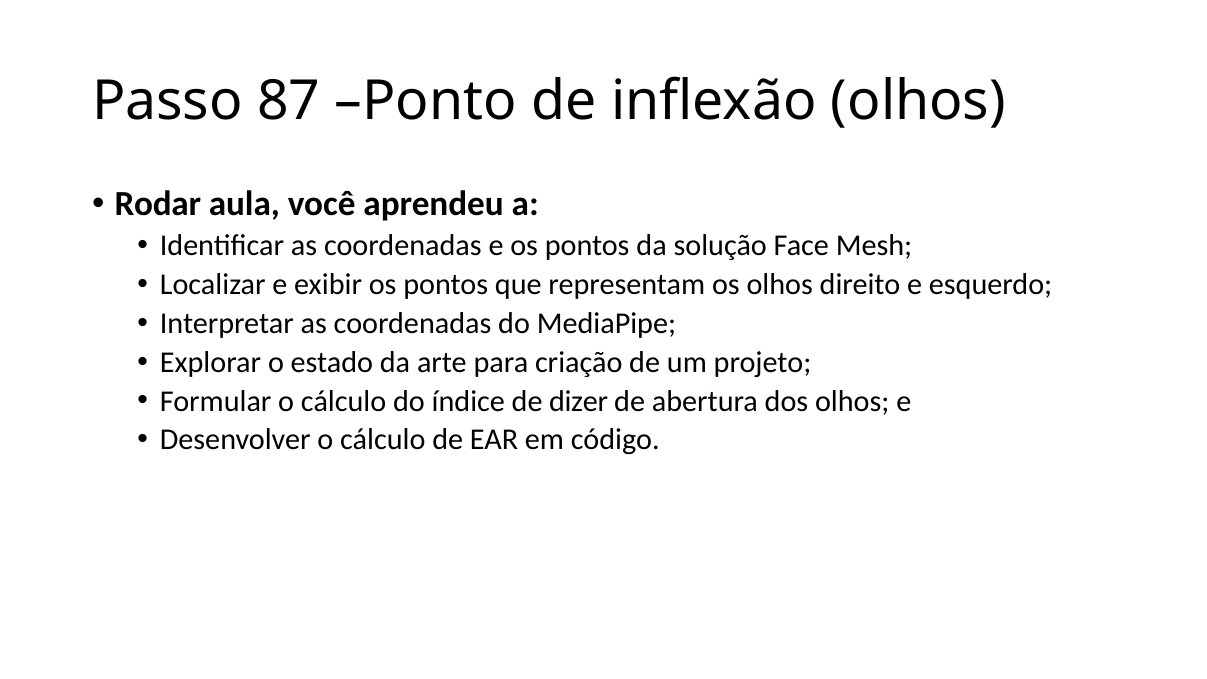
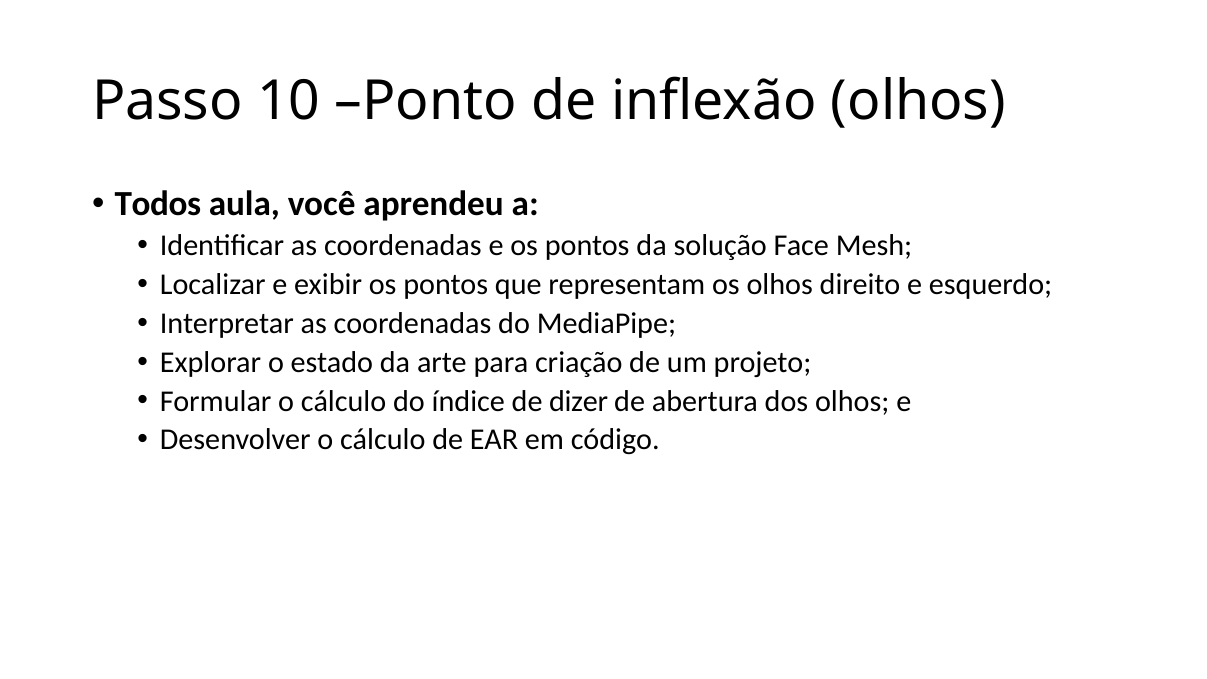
87: 87 -> 10
Rodar: Rodar -> Todos
